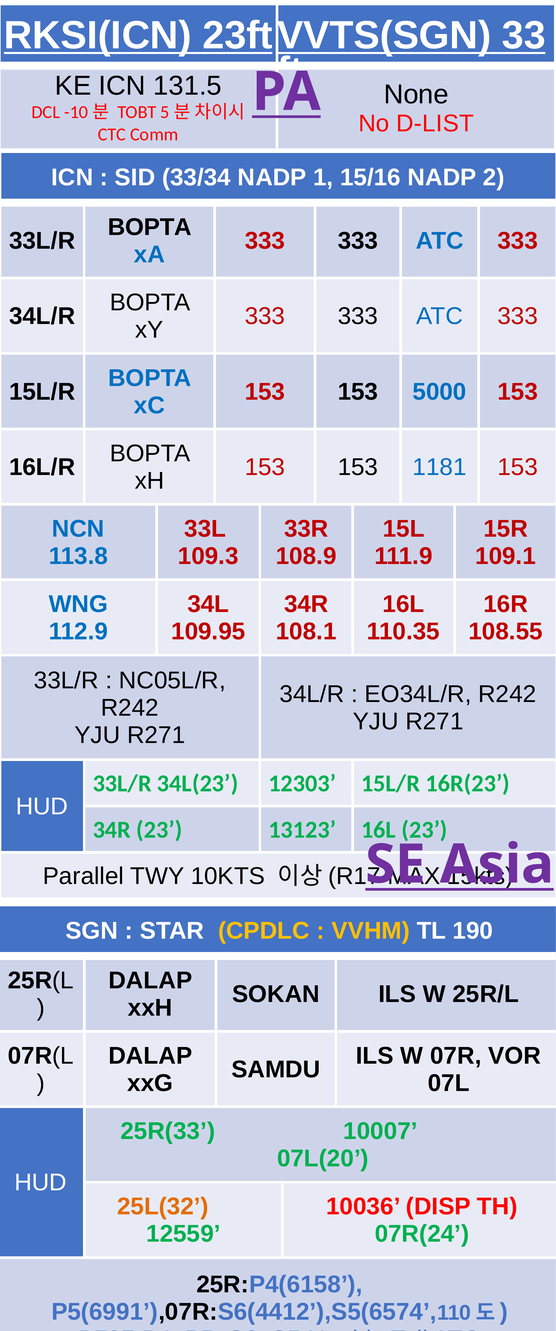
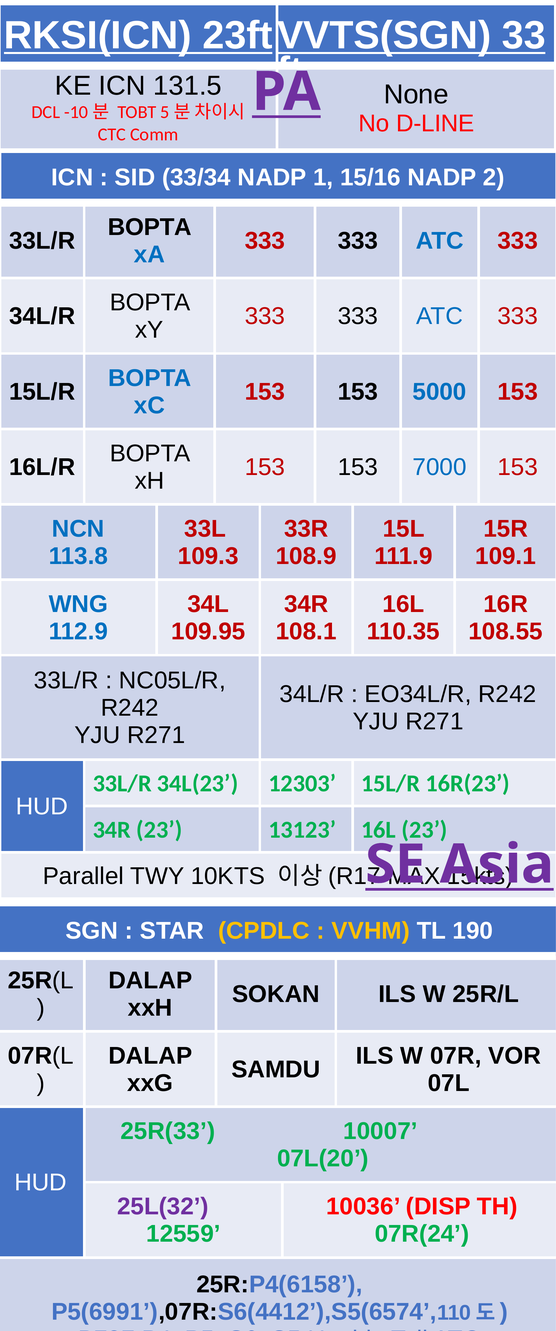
D-LIST: D-LIST -> D-LINE
1181: 1181 -> 7000
25L(32 colour: orange -> purple
